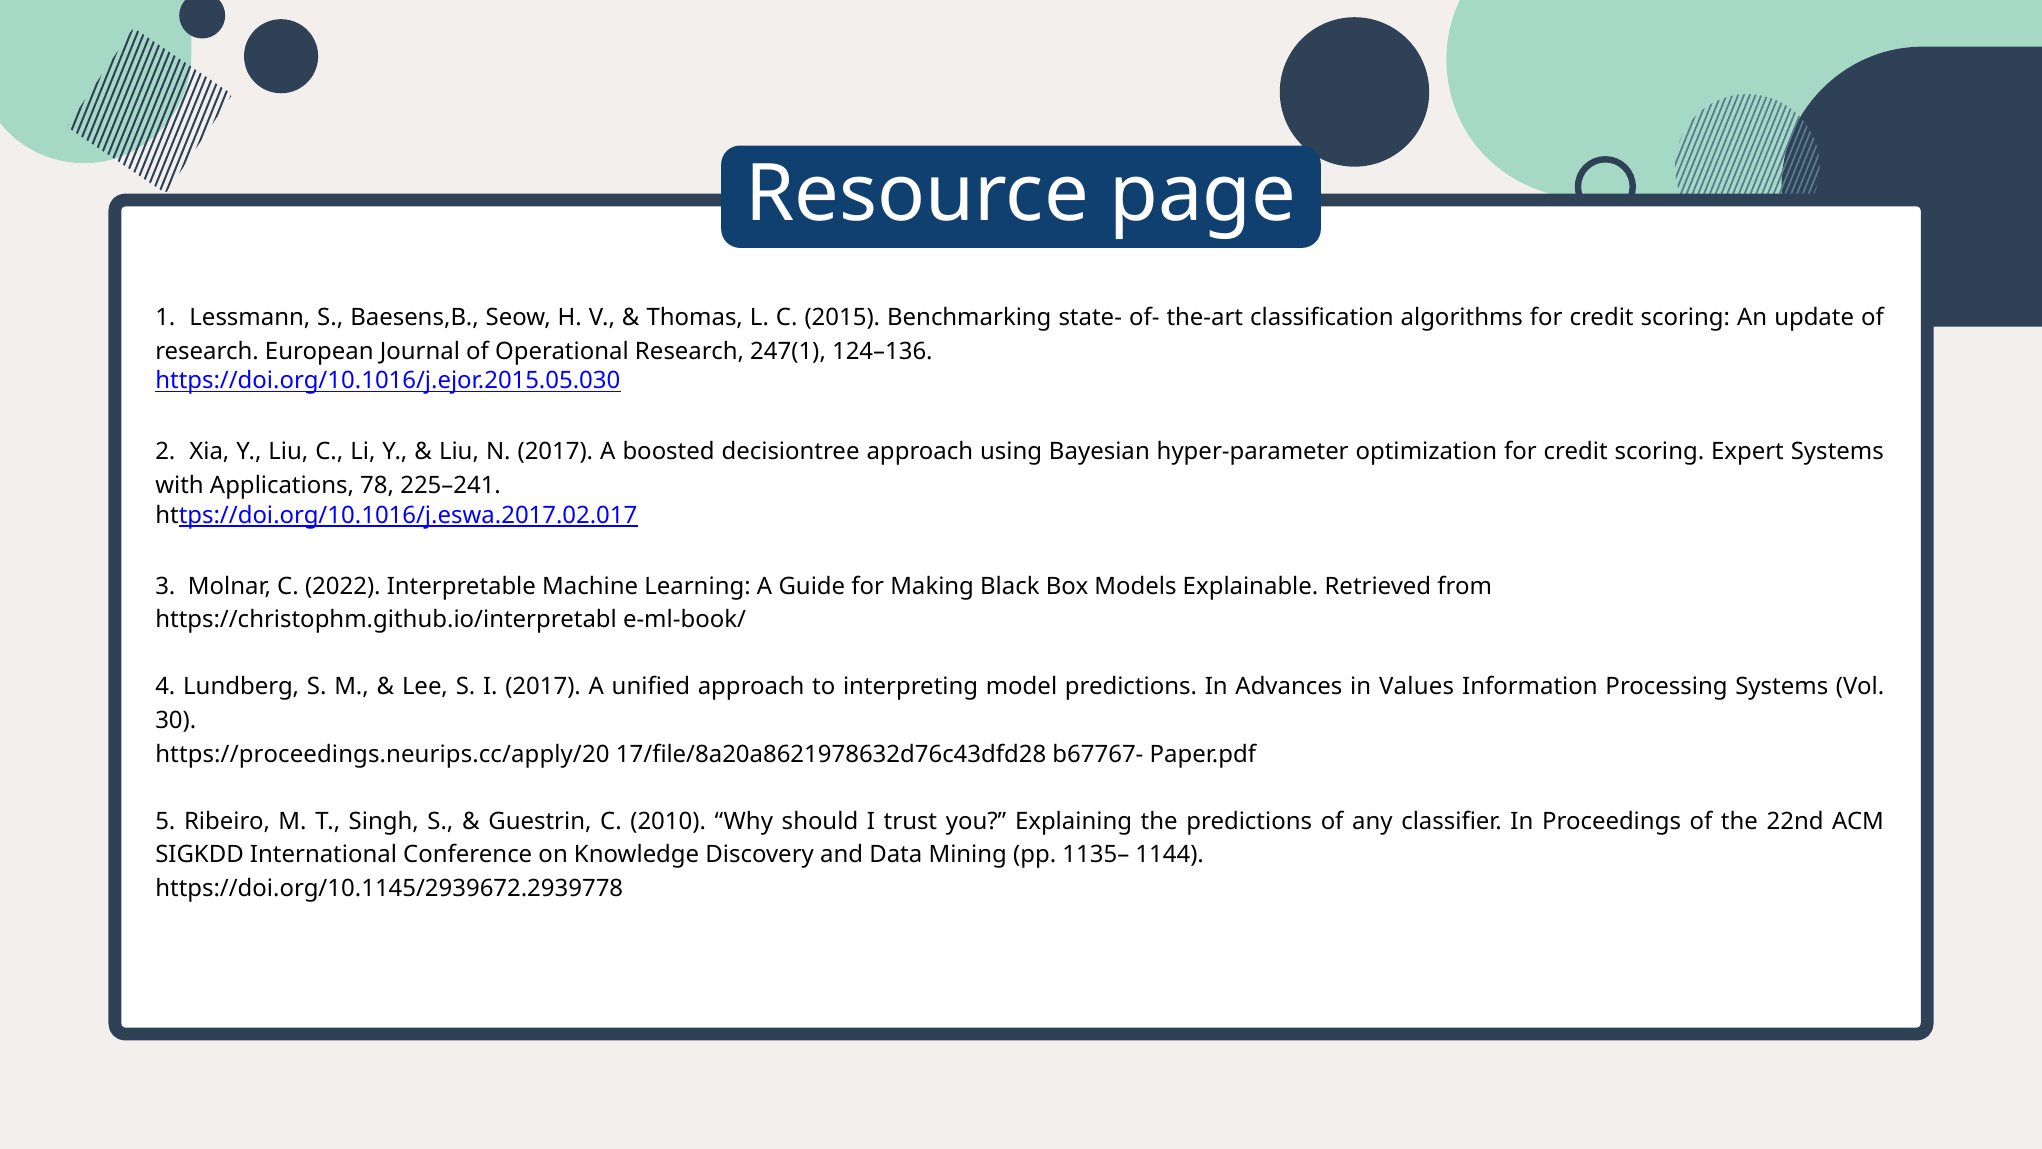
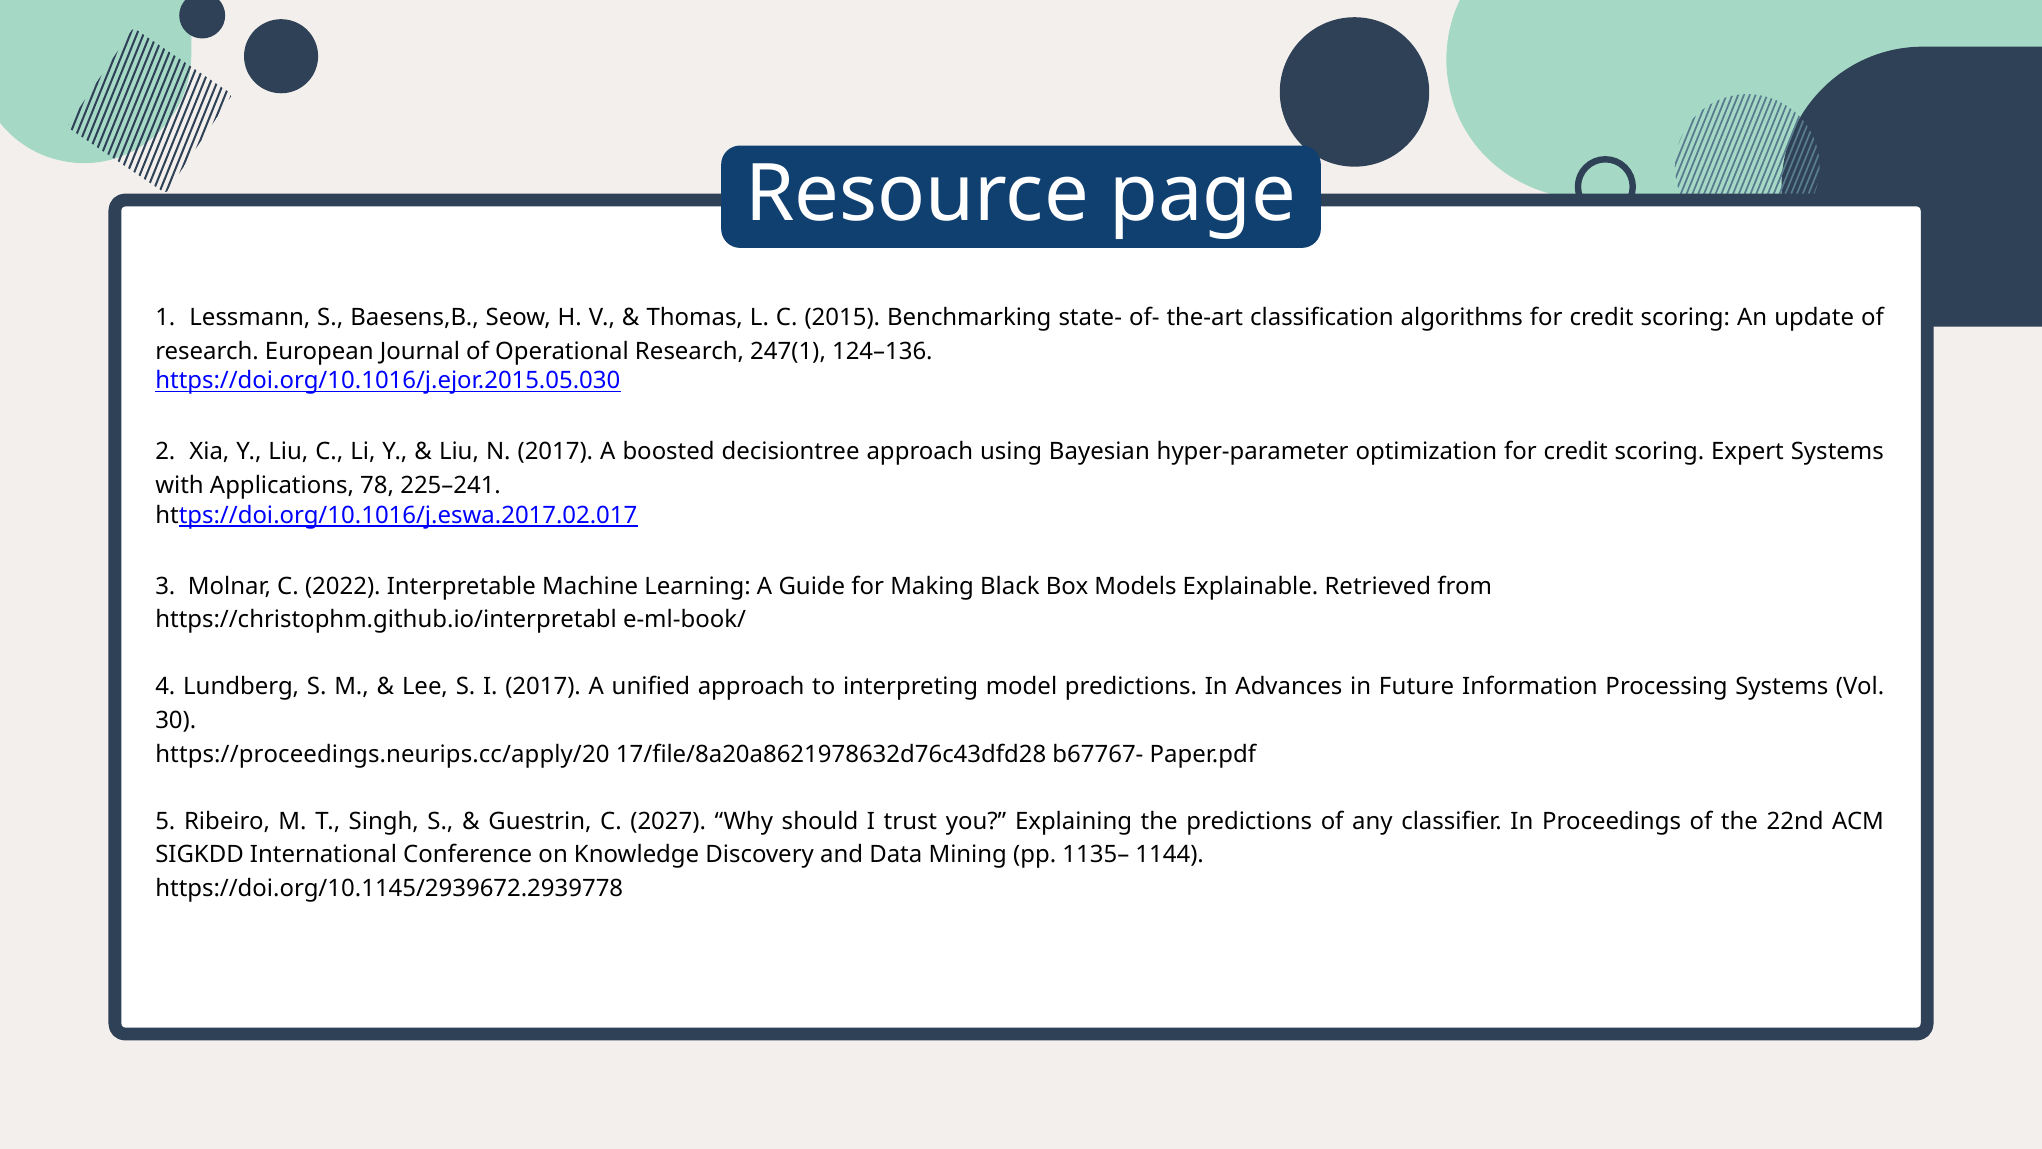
Values: Values -> Future
2010: 2010 -> 2027
